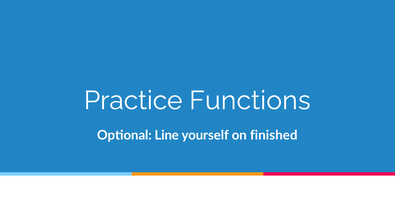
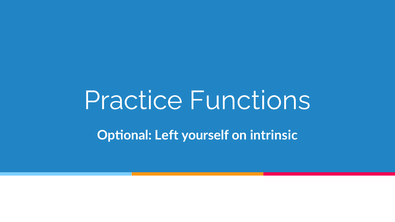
Line: Line -> Left
finished: finished -> intrinsic
